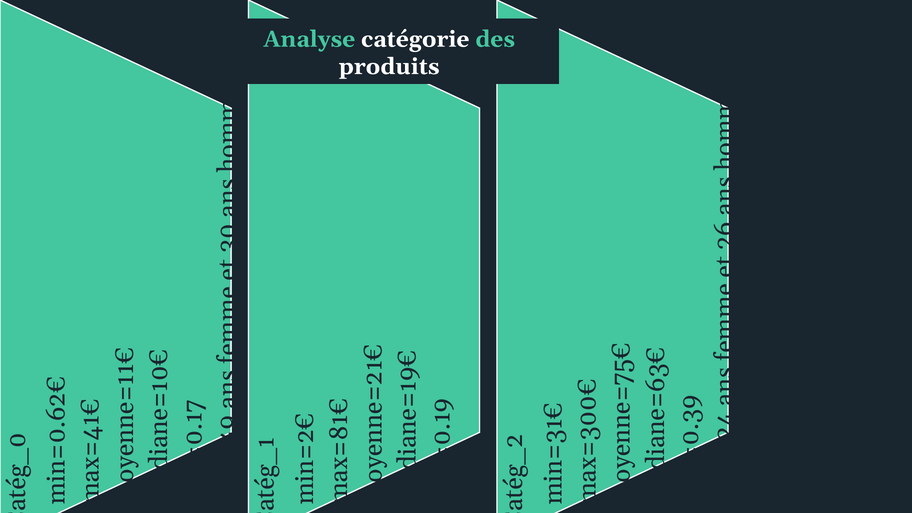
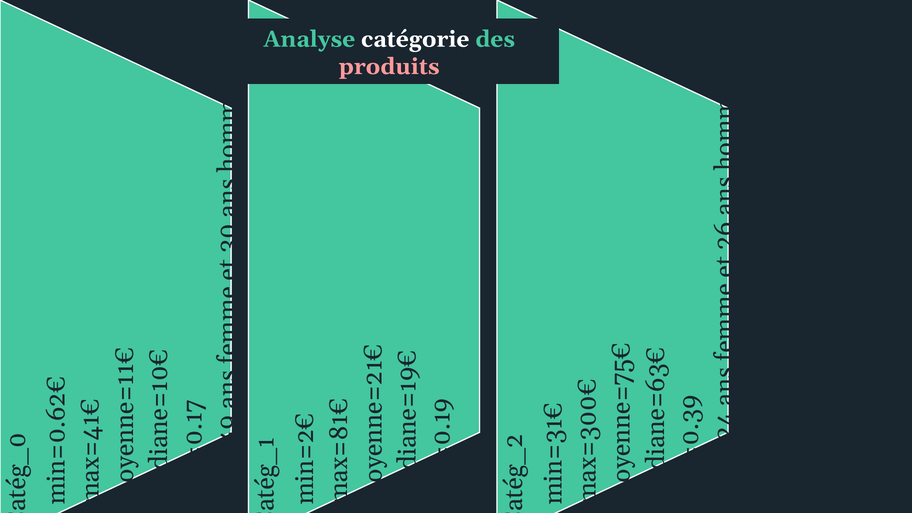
produits colour: white -> pink
